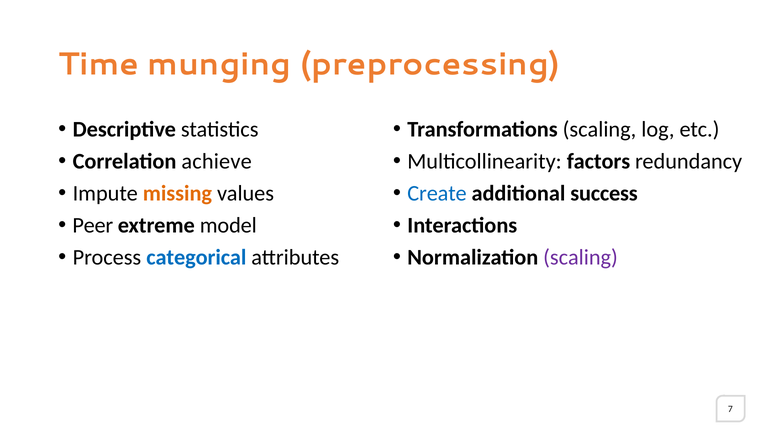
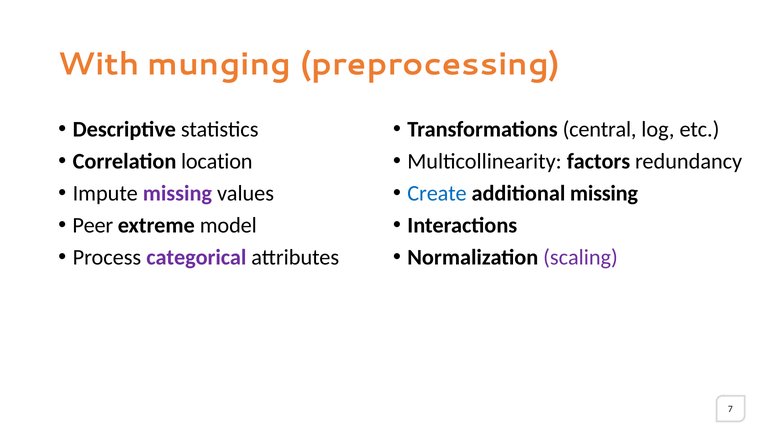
Time: Time -> With
Transformations scaling: scaling -> central
achieve: achieve -> location
missing at (177, 193) colour: orange -> purple
additional success: success -> missing
categorical colour: blue -> purple
